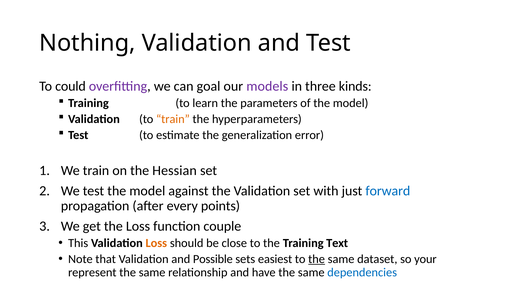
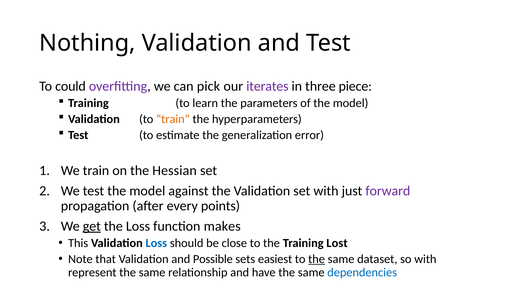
goal: goal -> pick
models: models -> iterates
kinds: kinds -> piece
forward colour: blue -> purple
get underline: none -> present
couple: couple -> makes
Loss at (156, 243) colour: orange -> blue
Text: Text -> Lost
so your: your -> with
